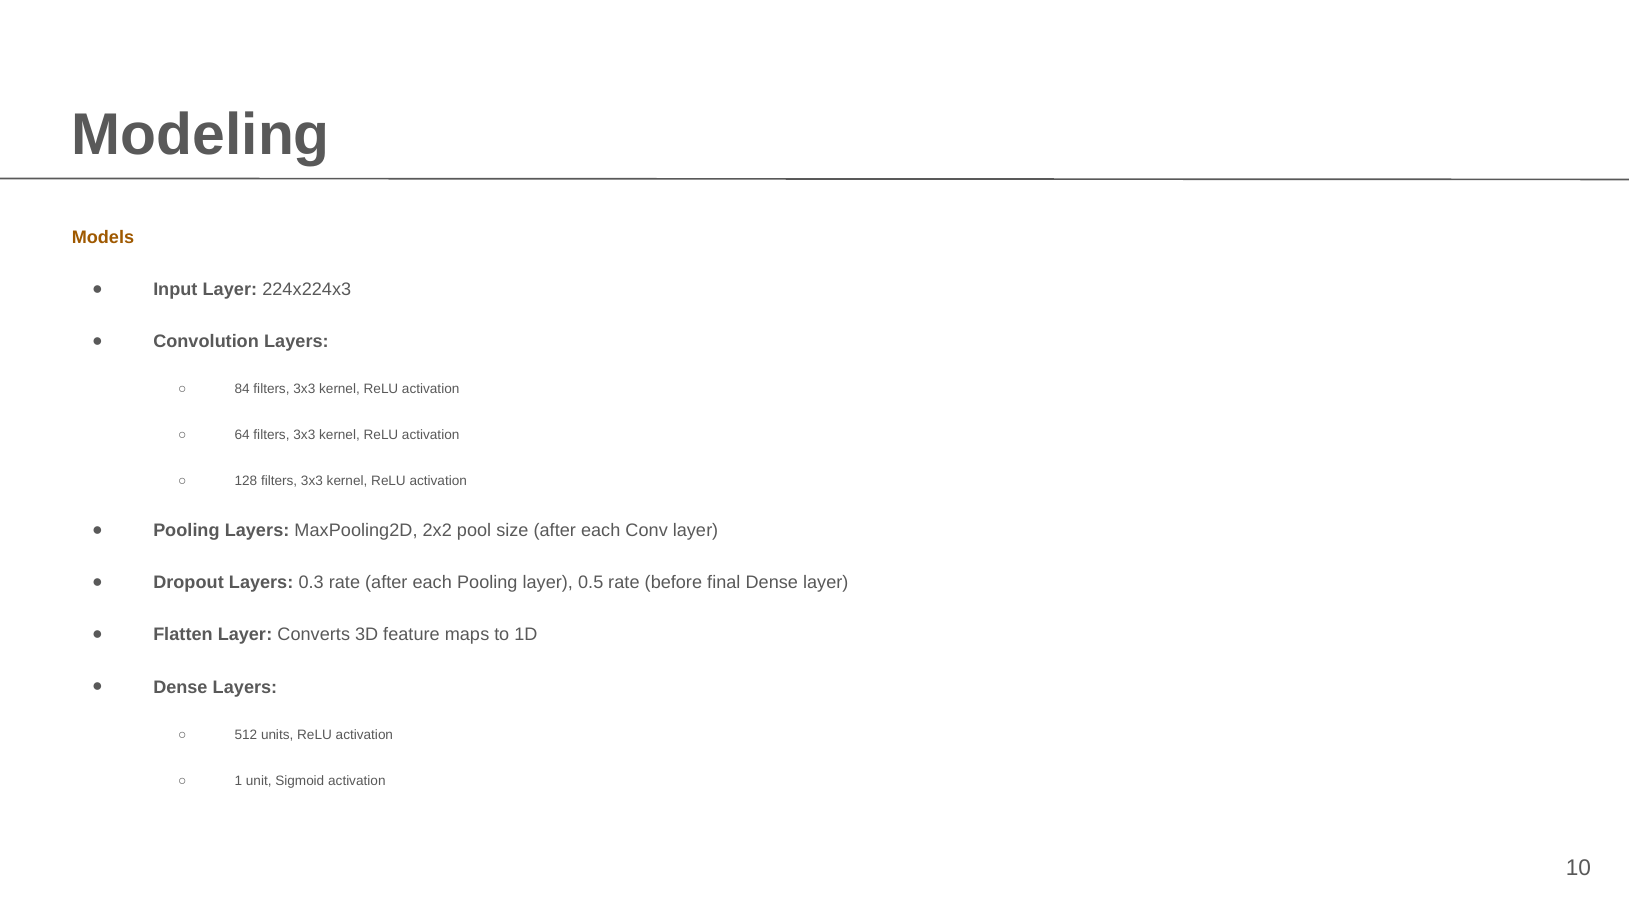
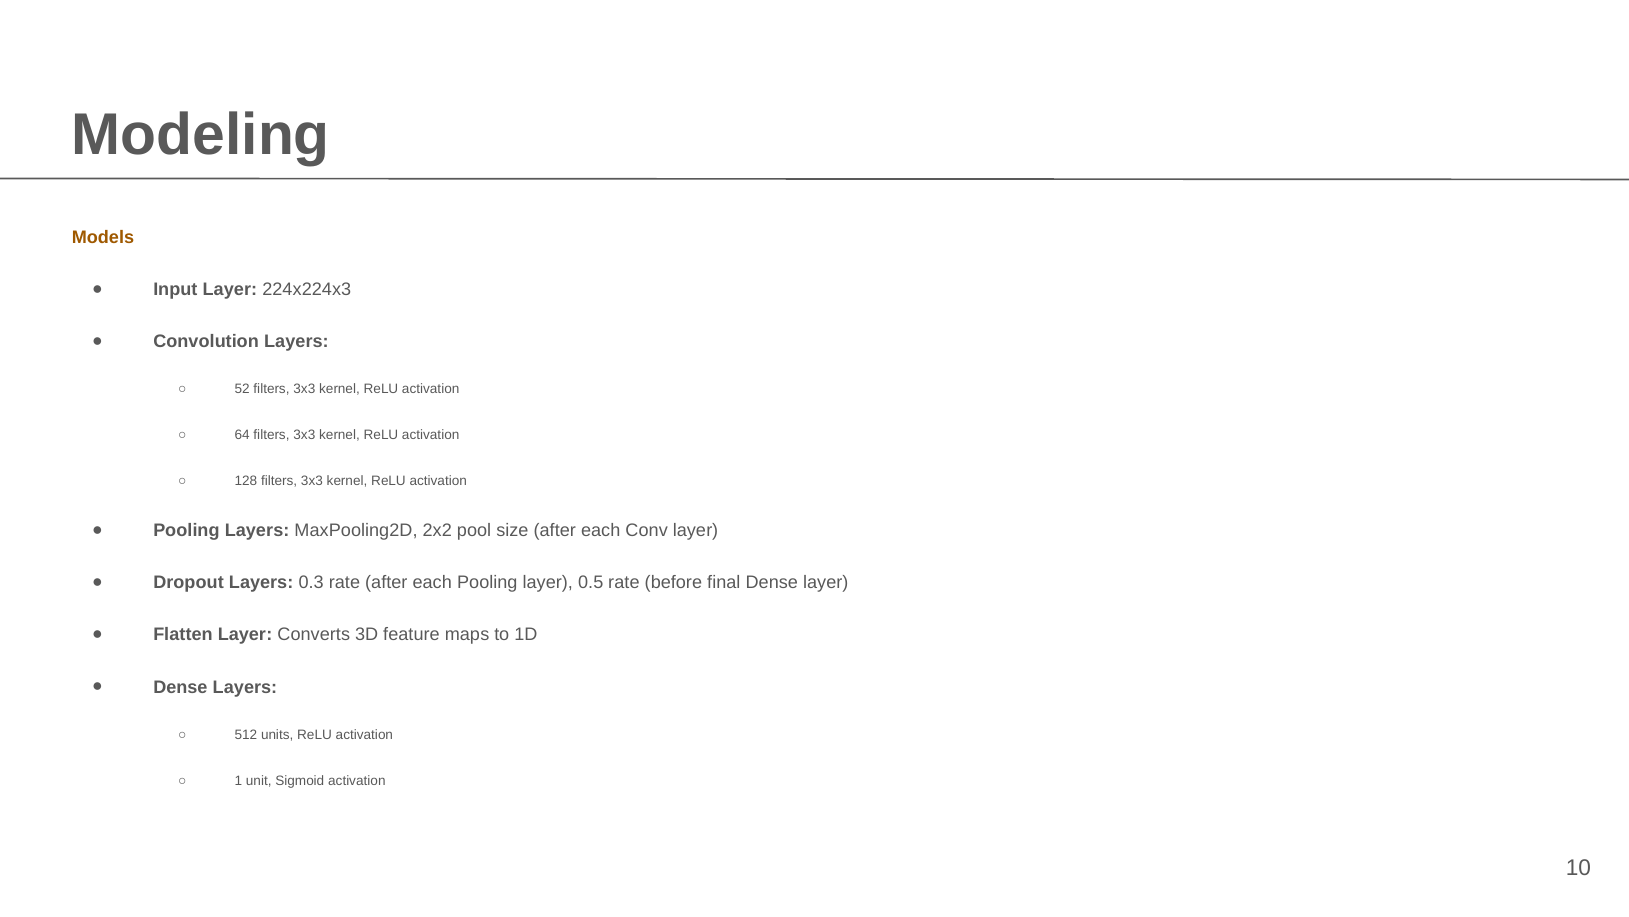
84: 84 -> 52
